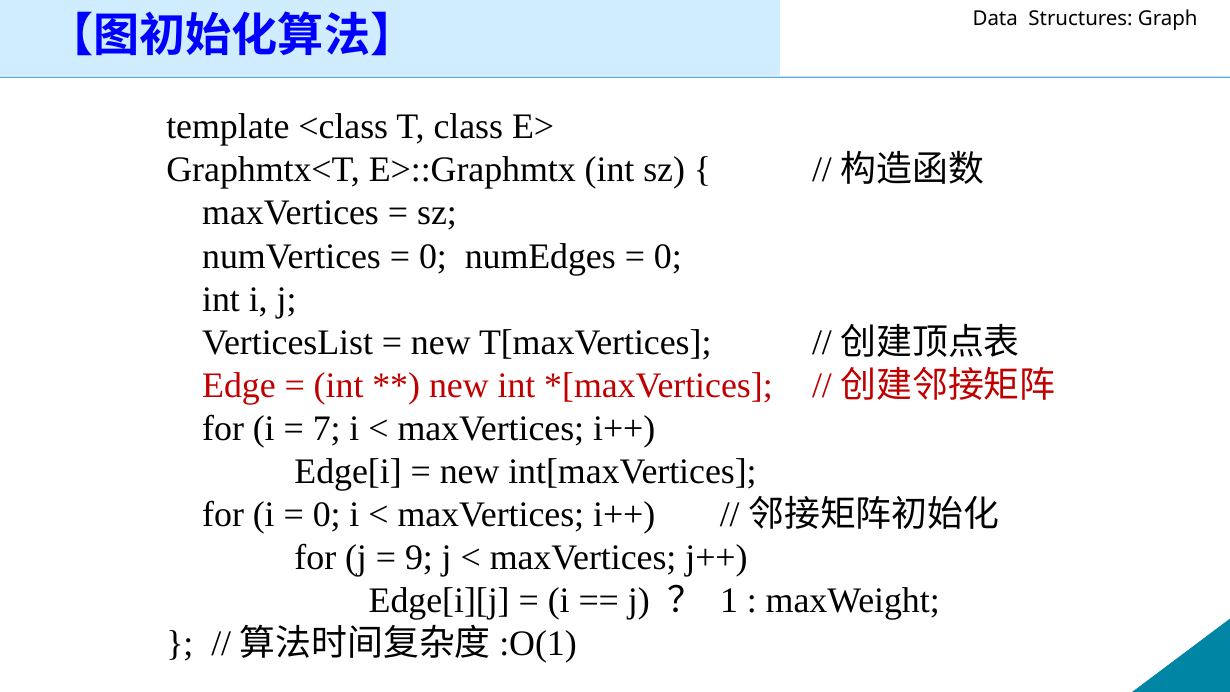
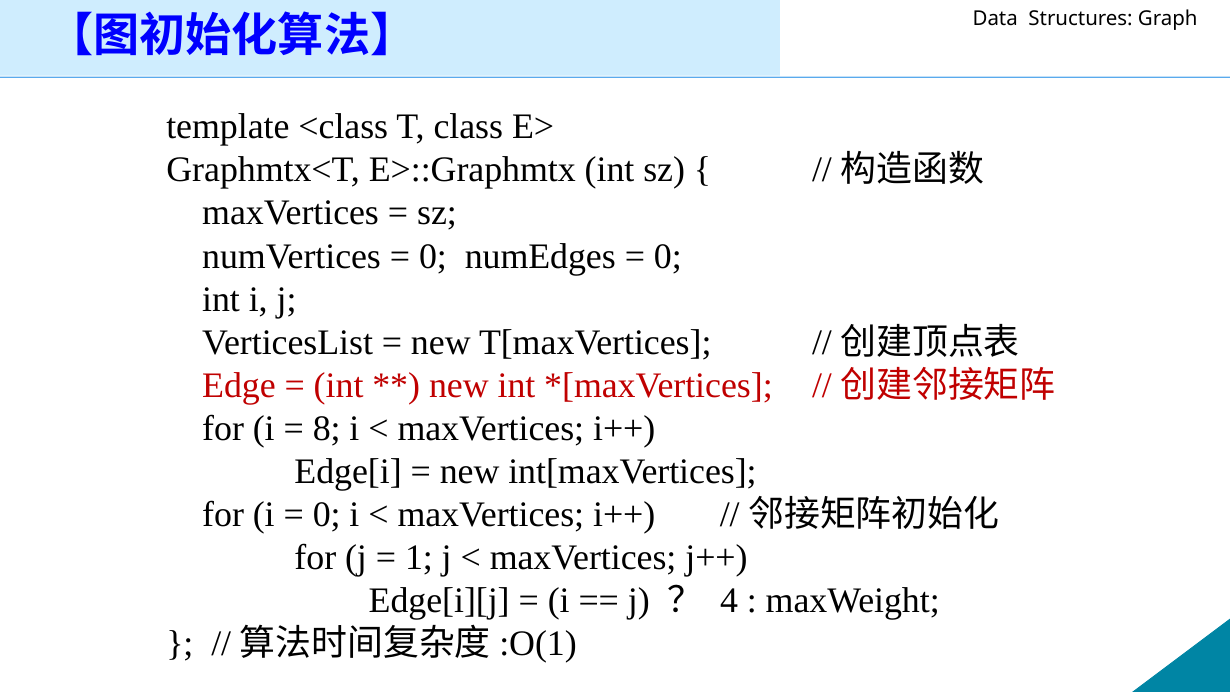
7: 7 -> 8
9: 9 -> 1
1: 1 -> 4
